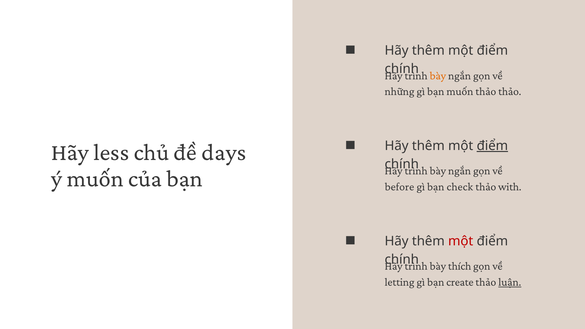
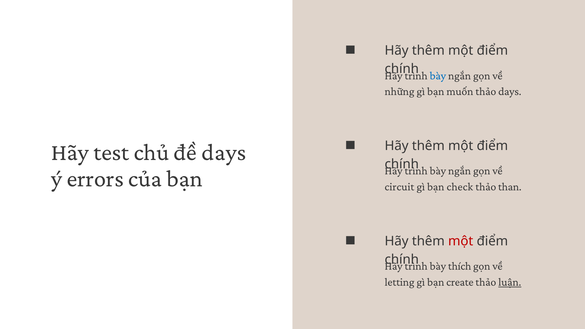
bày at (438, 76) colour: orange -> blue
thảo thảo: thảo -> days
điểm at (492, 146) underline: present -> none
less: less -> test
ý muốn: muốn -> errors
before: before -> circuit
with: with -> than
